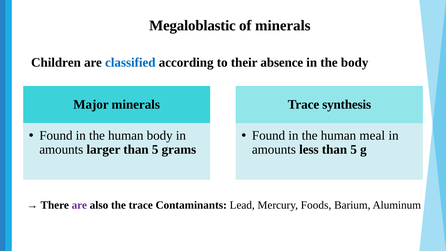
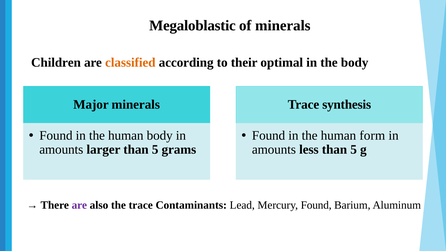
classified colour: blue -> orange
absence: absence -> optimal
meal: meal -> form
Mercury Foods: Foods -> Found
